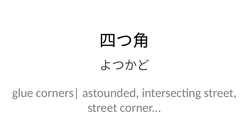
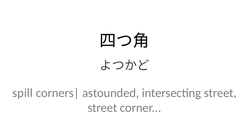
glue: glue -> spill
